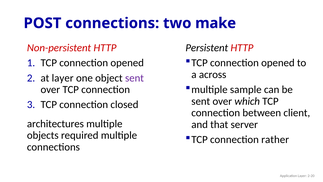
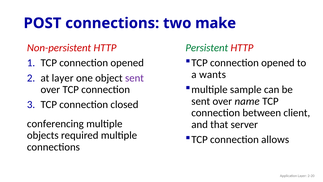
Persistent colour: black -> green
across: across -> wants
which: which -> name
architectures: architectures -> conferencing
rather: rather -> allows
